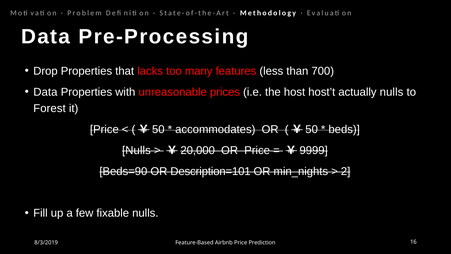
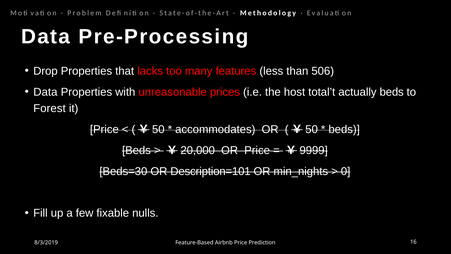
700: 700 -> 506
host’t: host’t -> total’t
actually nulls: nulls -> beds
Nulls at (136, 150): Nulls -> Beds
Beds=90: Beds=90 -> Beds=30
2: 2 -> 0
